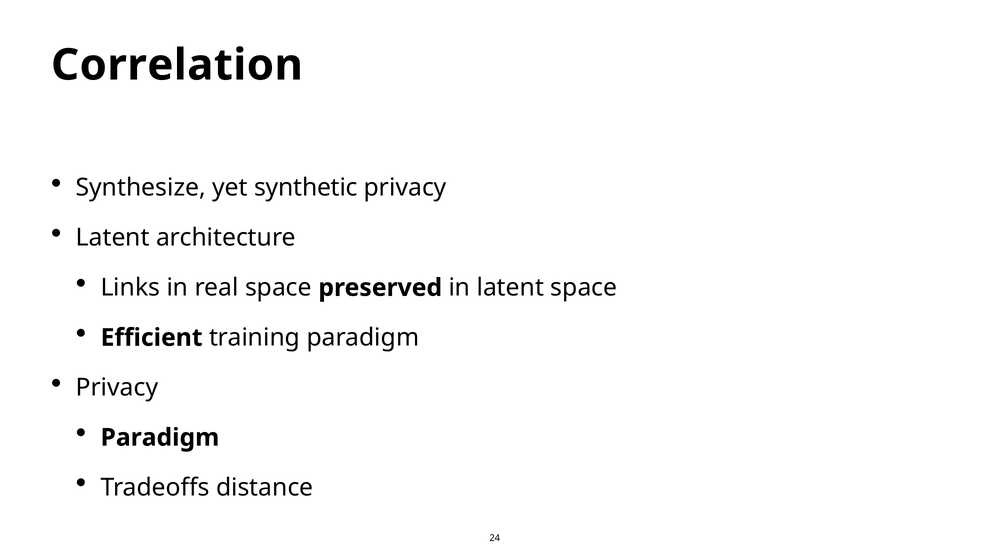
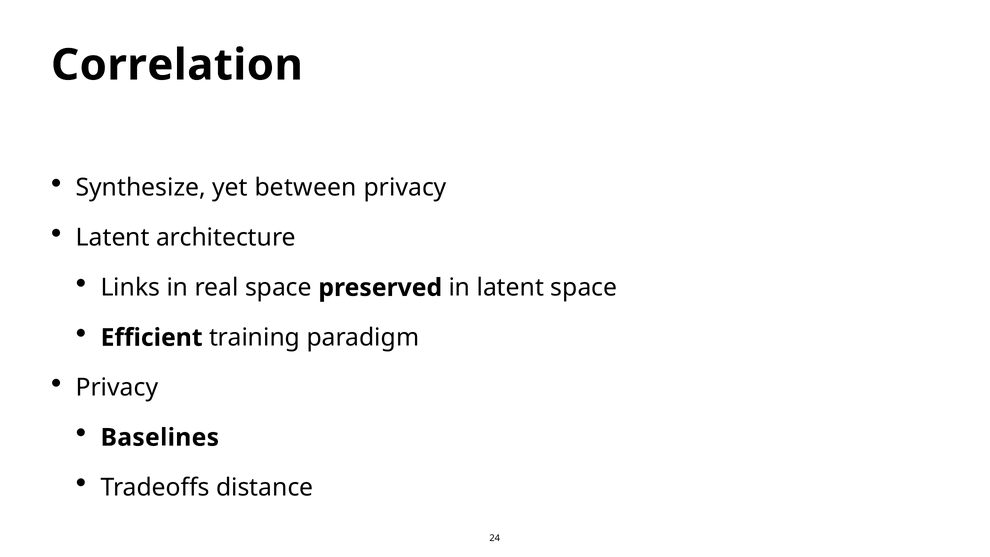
synthetic: synthetic -> between
Paradigm at (160, 437): Paradigm -> Baselines
